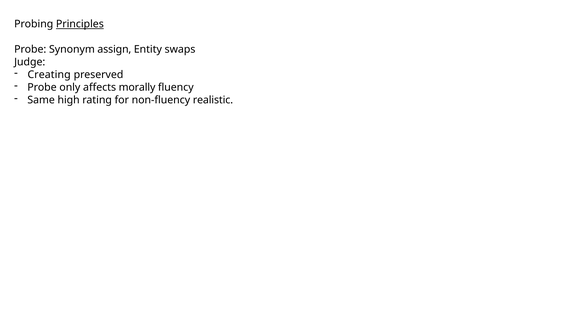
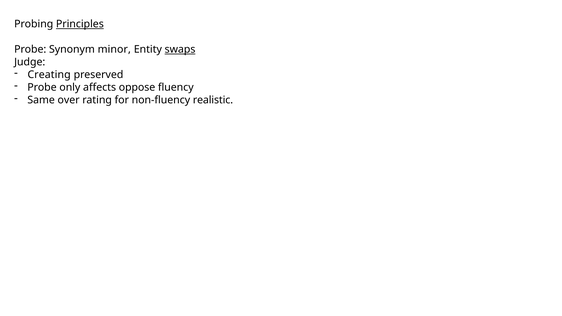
assign: assign -> minor
swaps underline: none -> present
morally: morally -> oppose
high: high -> over
